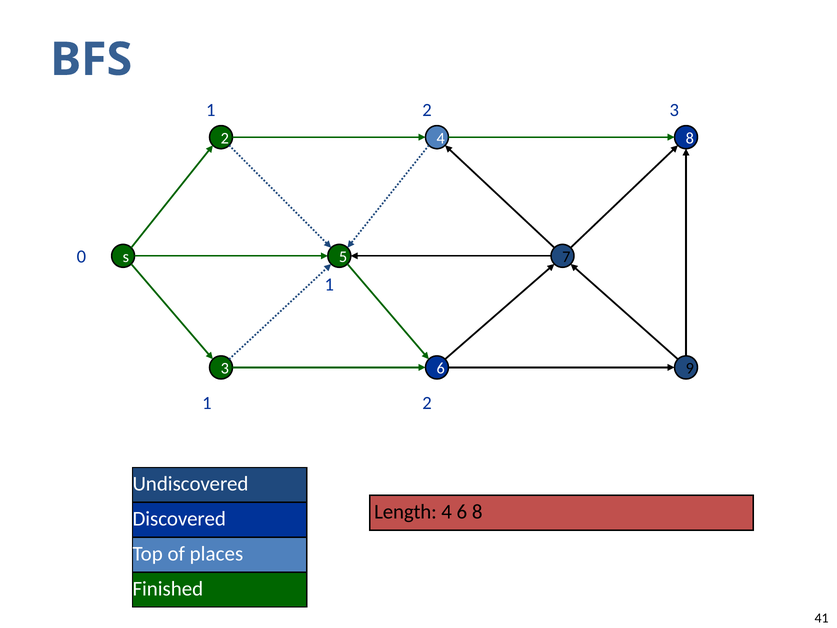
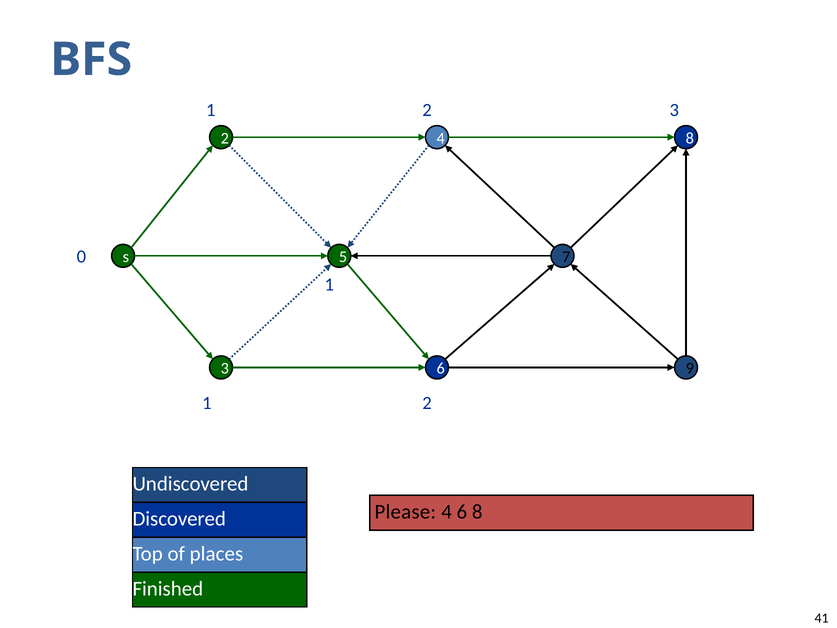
Length: Length -> Please
